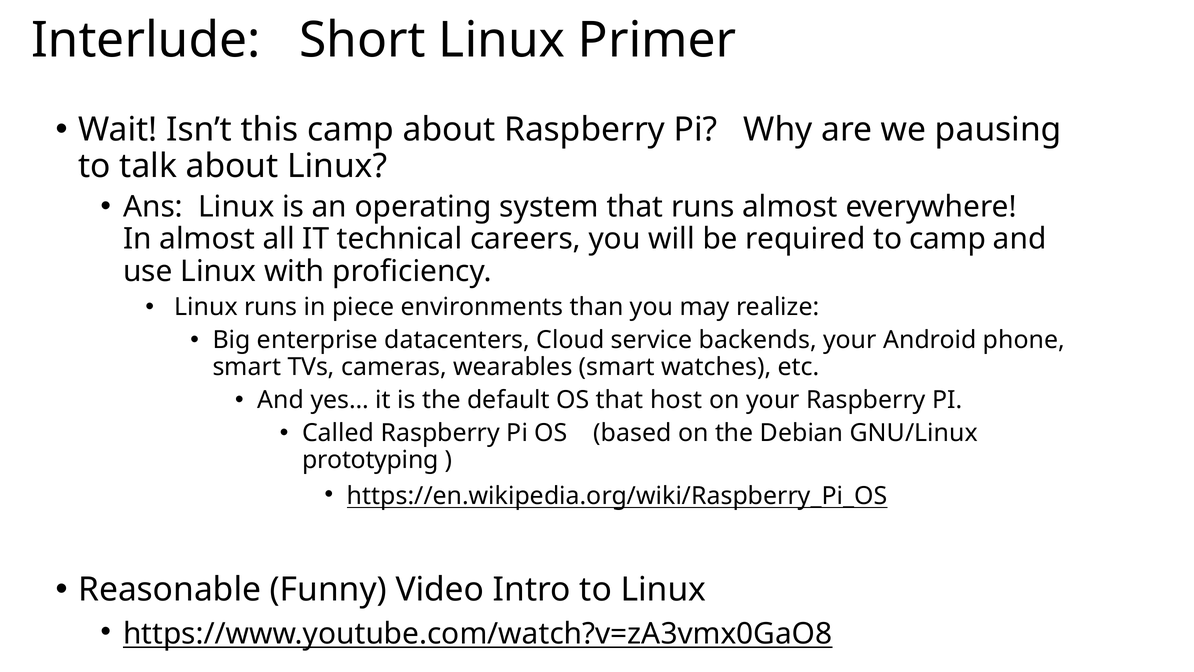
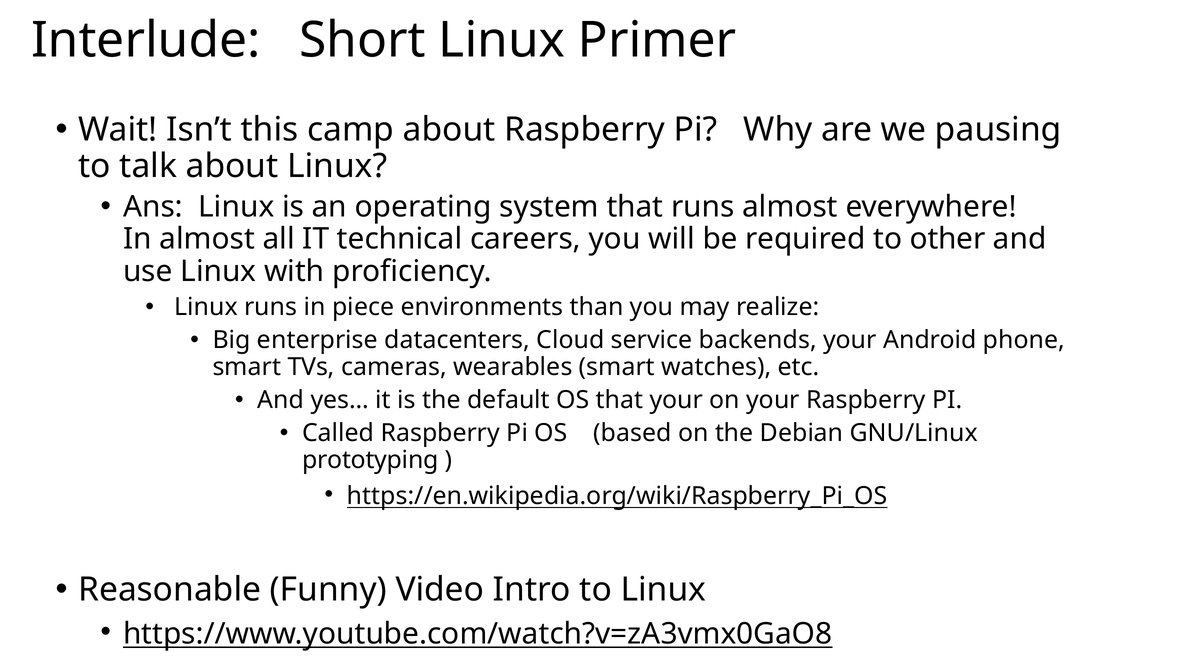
to camp: camp -> other
that host: host -> your
